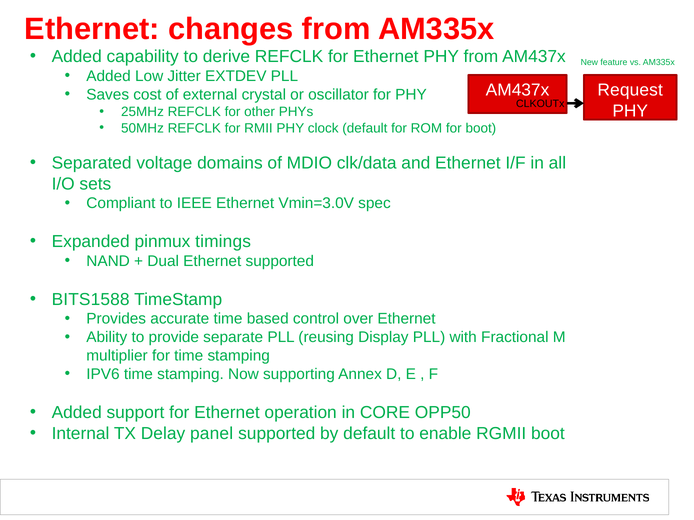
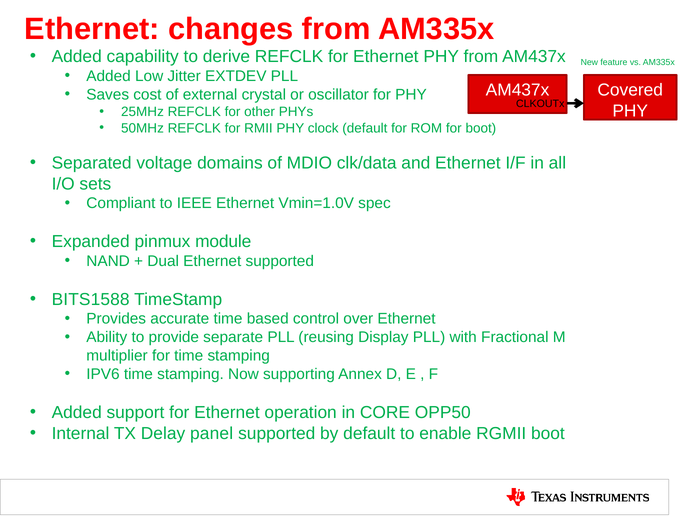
Request: Request -> Covered
Vmin=3.0V: Vmin=3.0V -> Vmin=1.0V
timings: timings -> module
